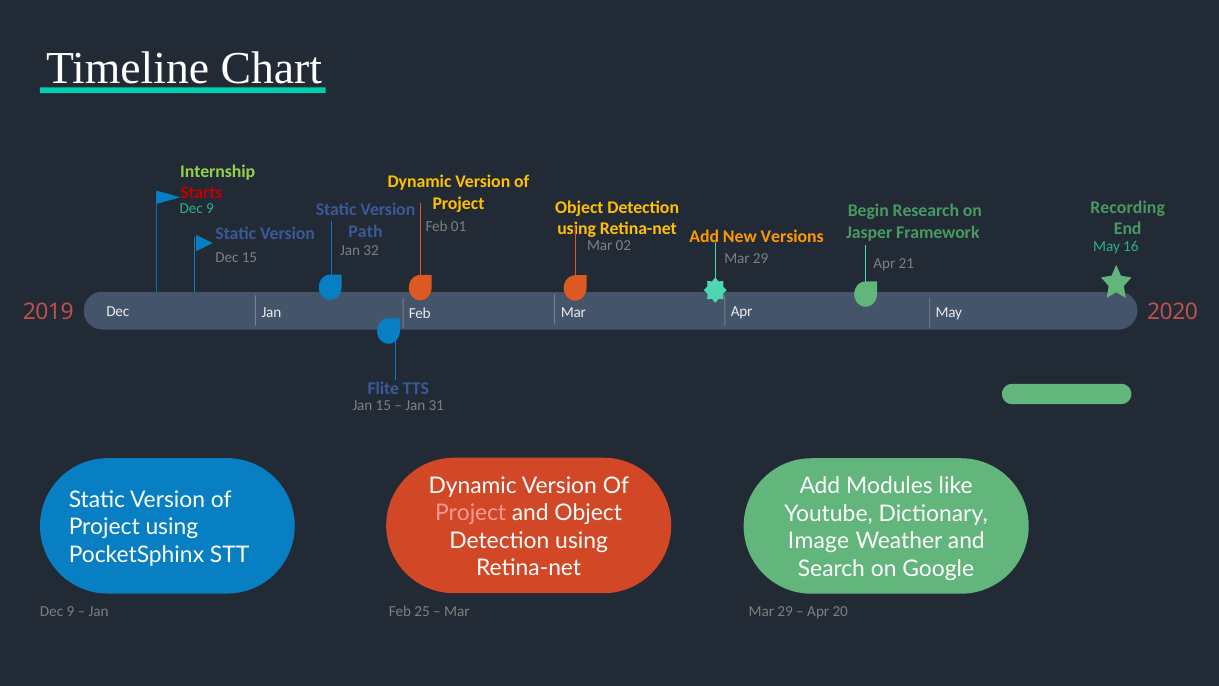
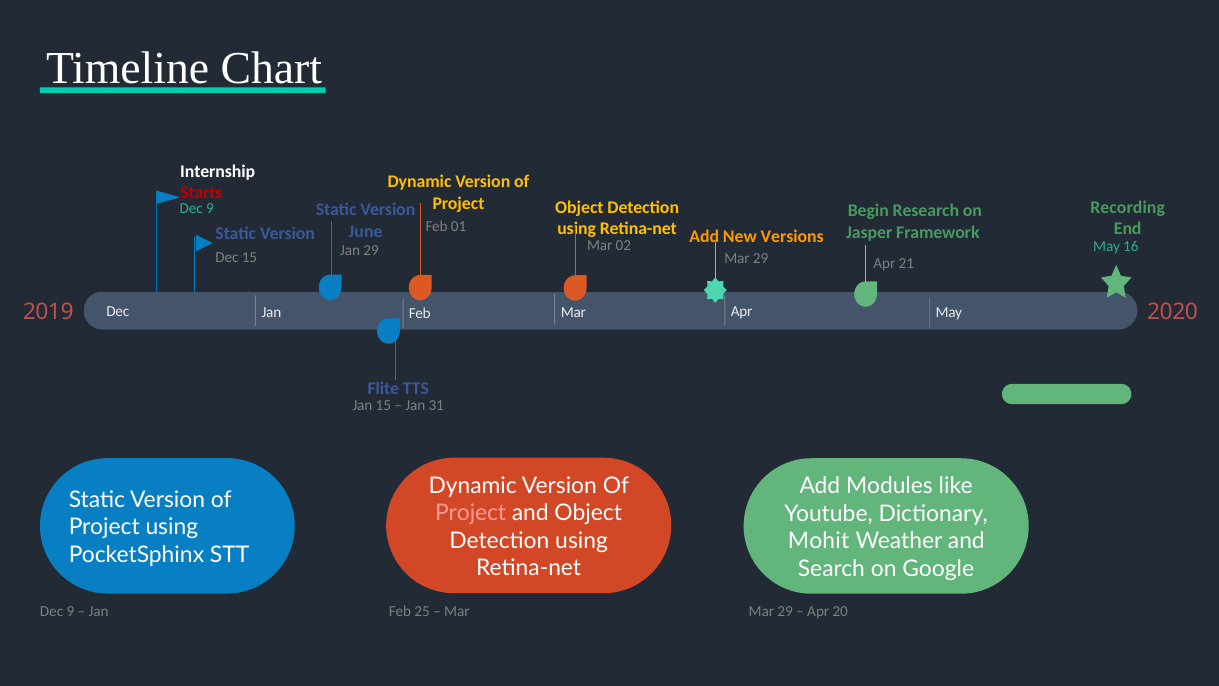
Internship colour: light green -> white
Path: Path -> June
Jan 32: 32 -> 29
Image: Image -> Mohit
